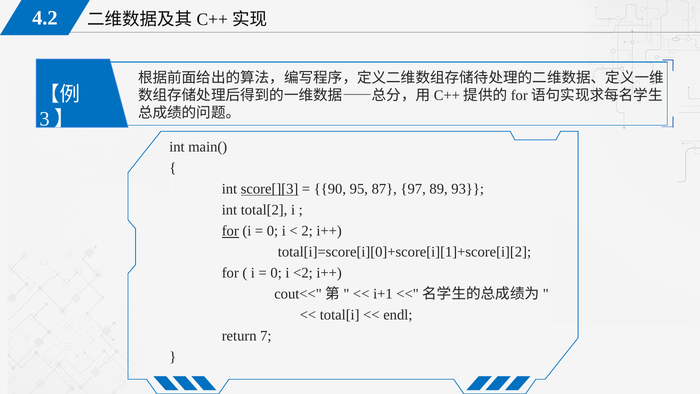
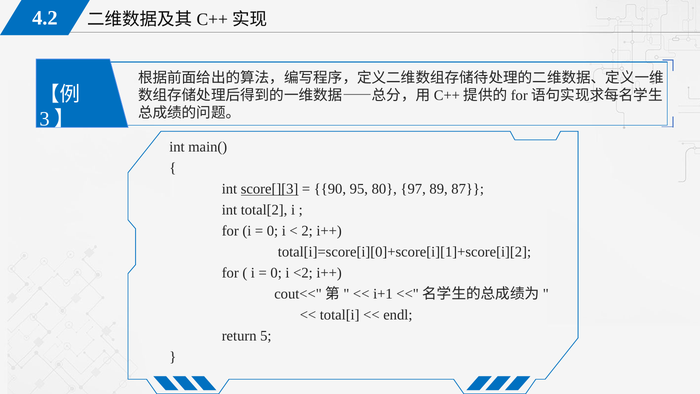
87: 87 -> 80
93: 93 -> 87
for at (230, 231) underline: present -> none
7: 7 -> 5
